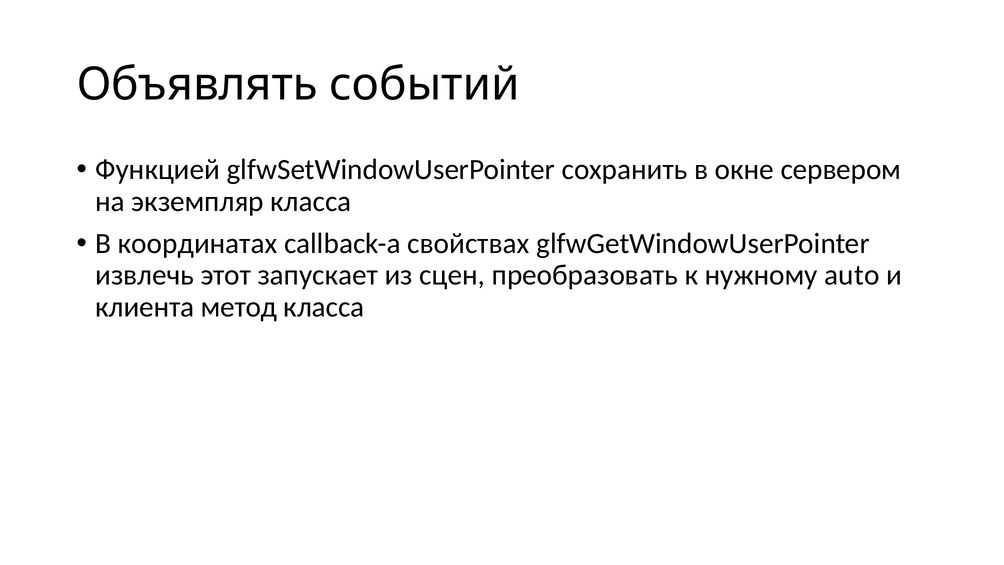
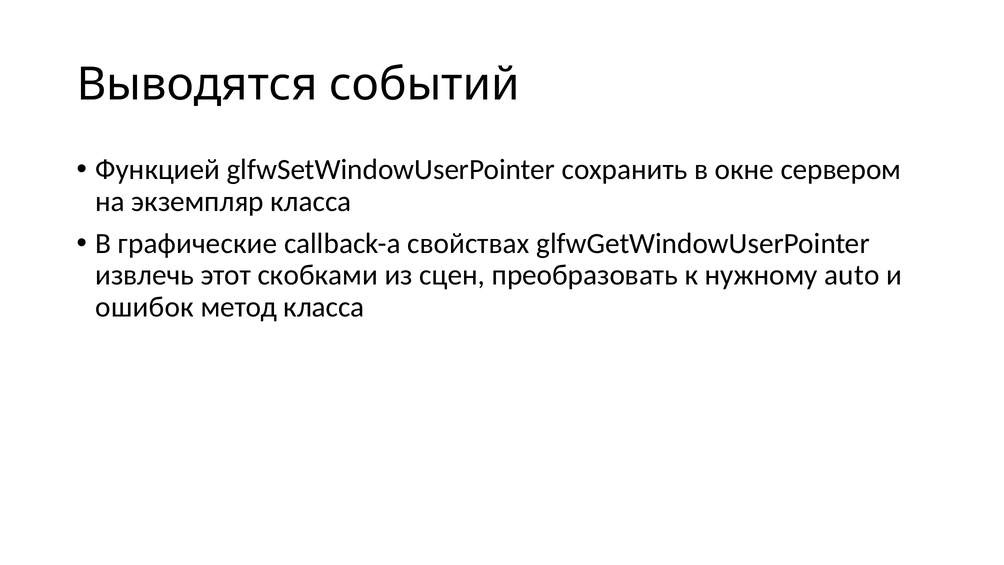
Объявлять: Объявлять -> Выводятся
координатах: координатах -> графические
запускает: запускает -> скобками
клиента: клиента -> ошибок
